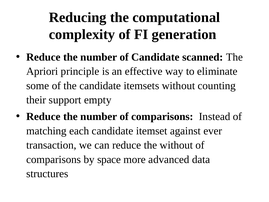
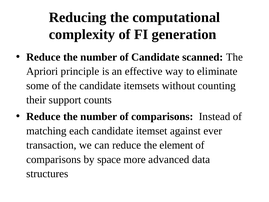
empty: empty -> counts
the without: without -> element
